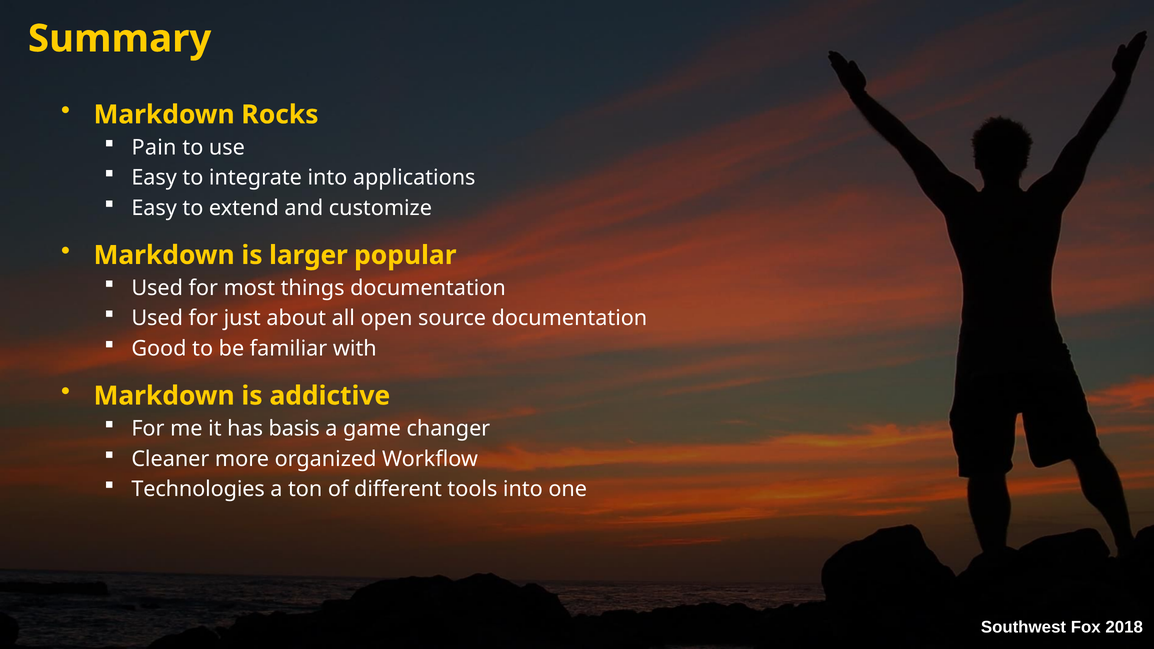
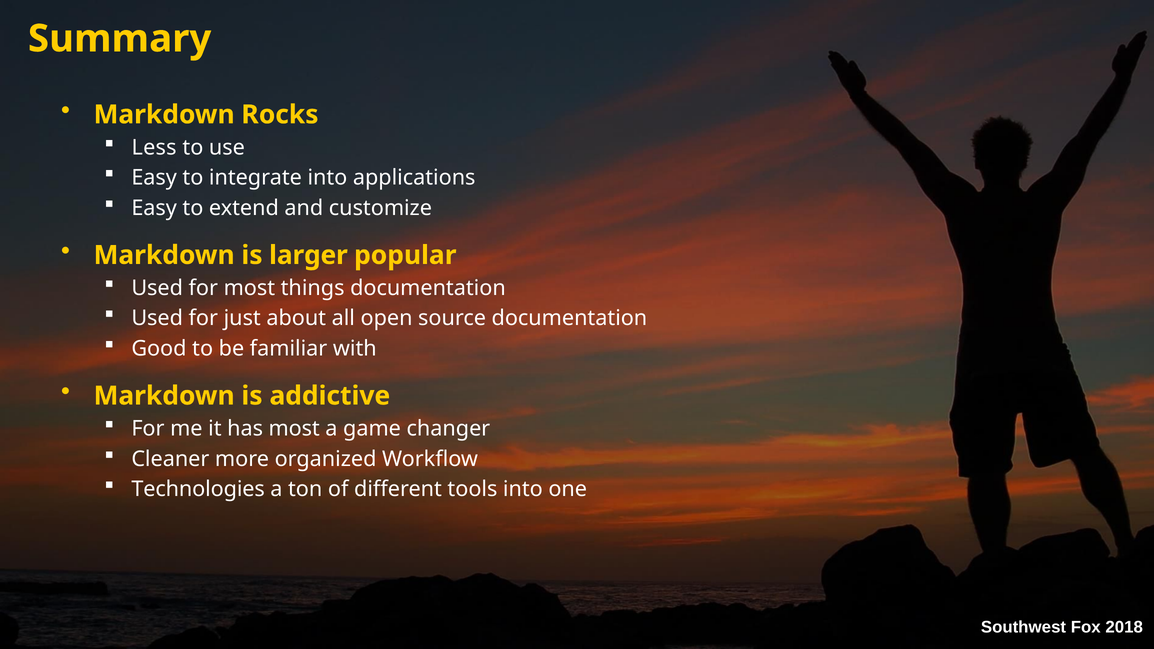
Pain: Pain -> Less
has basis: basis -> most
